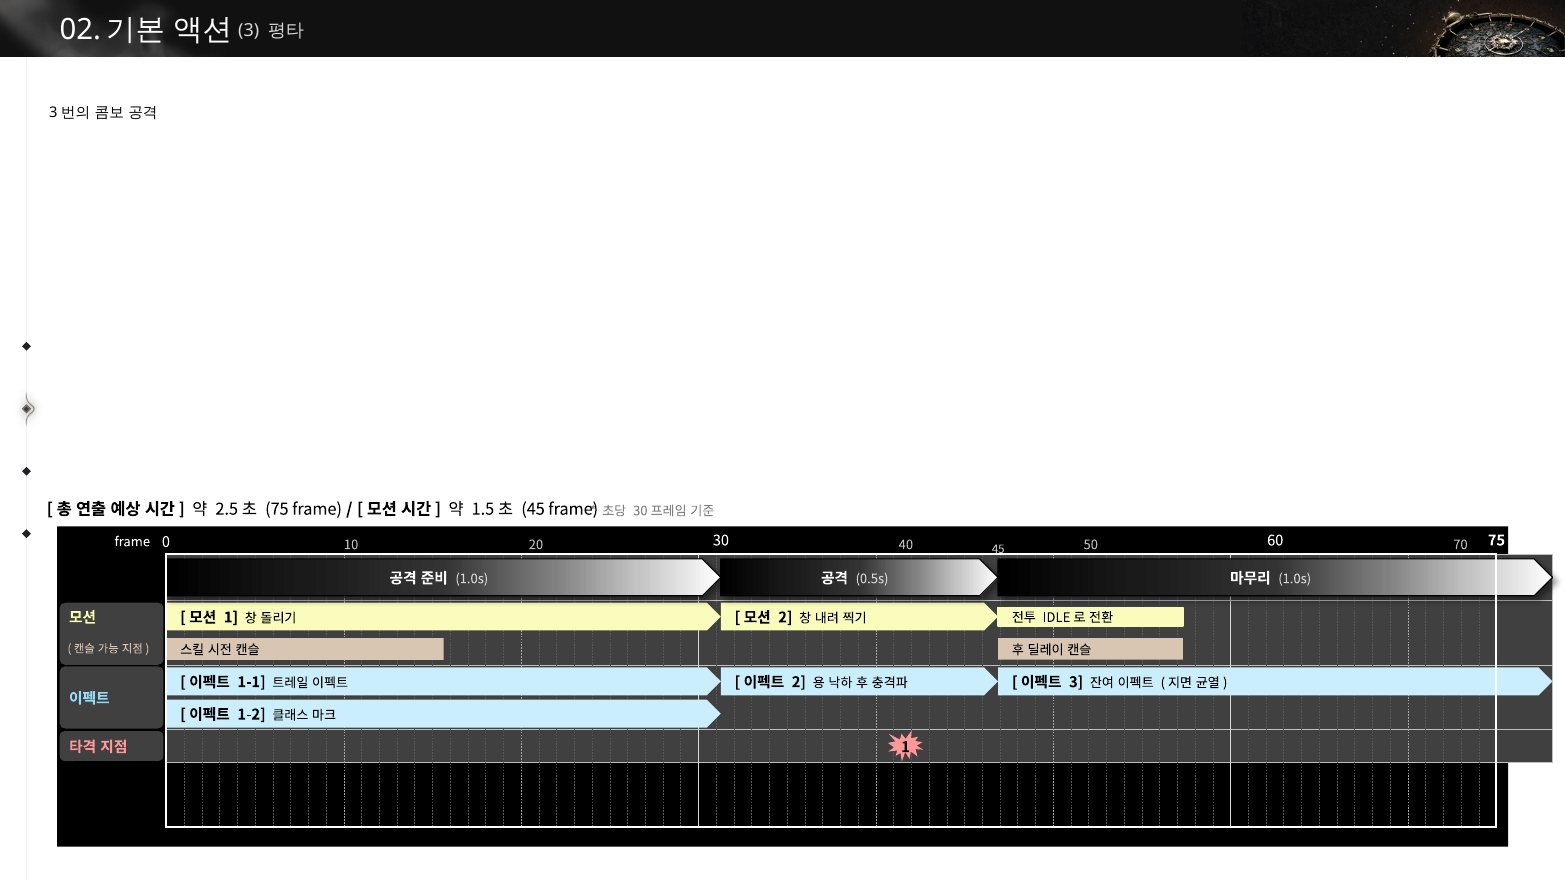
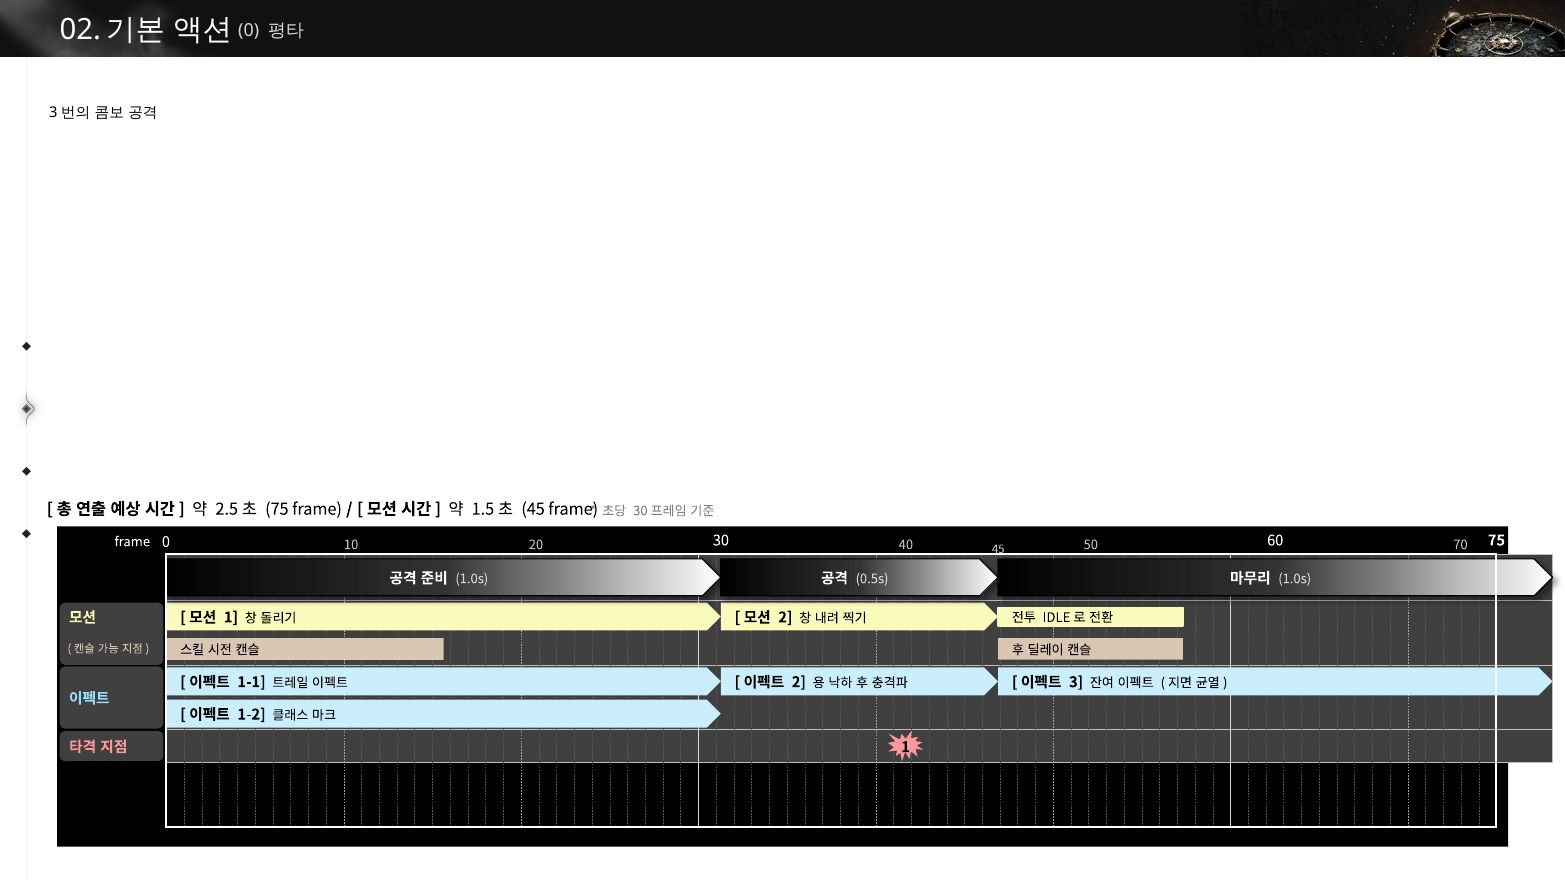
3 at (249, 31): 3 -> 0
